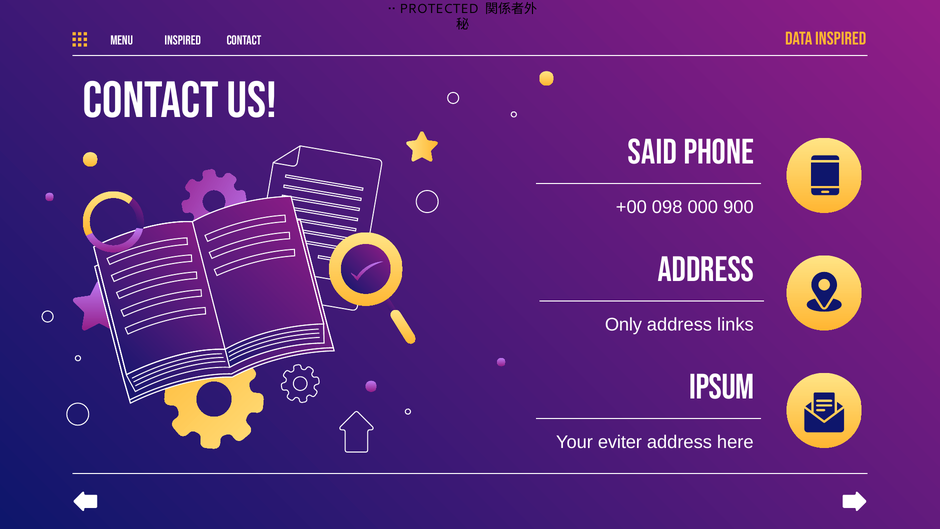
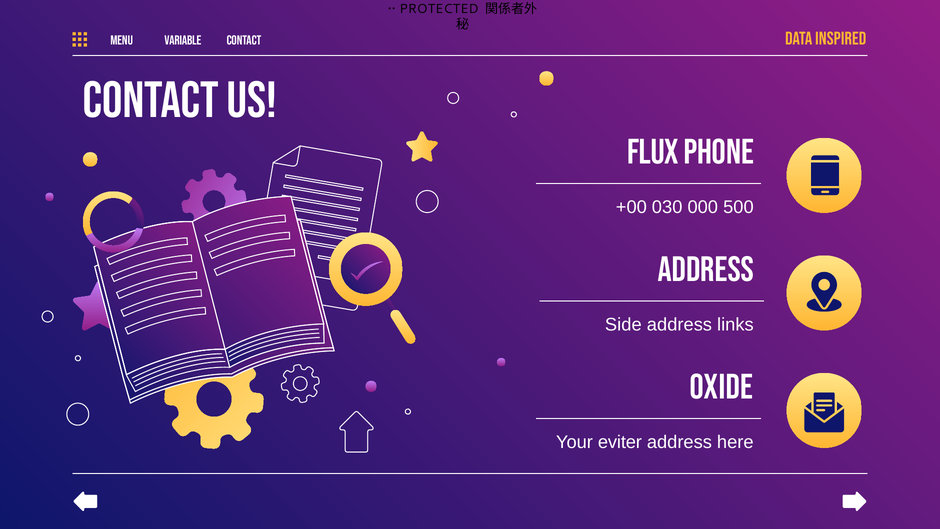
MENU INSPIRED: INSPIRED -> VARIABLE
SAID: SAID -> FLUX
098: 098 -> 030
900: 900 -> 500
Only: Only -> Side
IPSUM: IPSUM -> OXIDE
